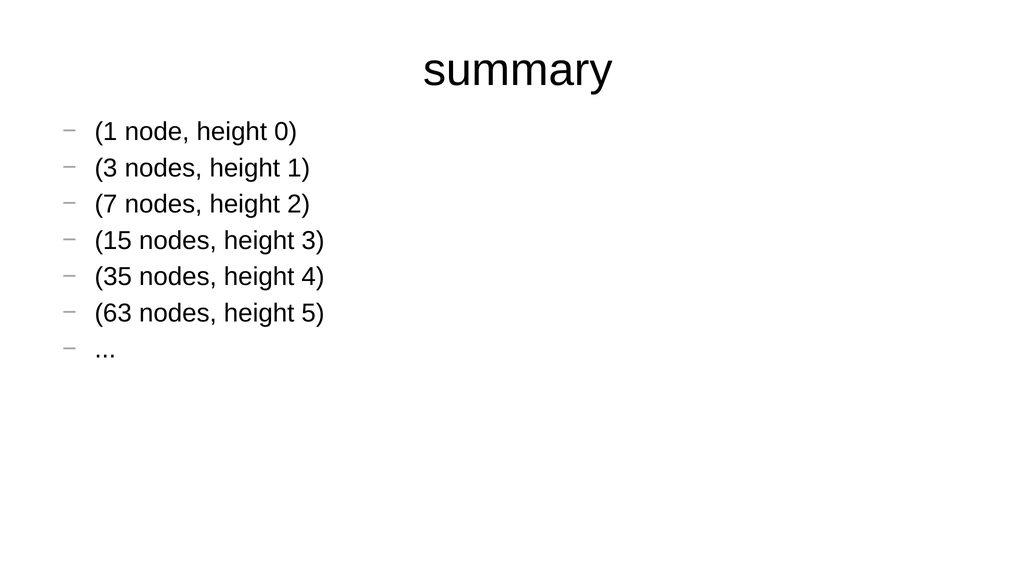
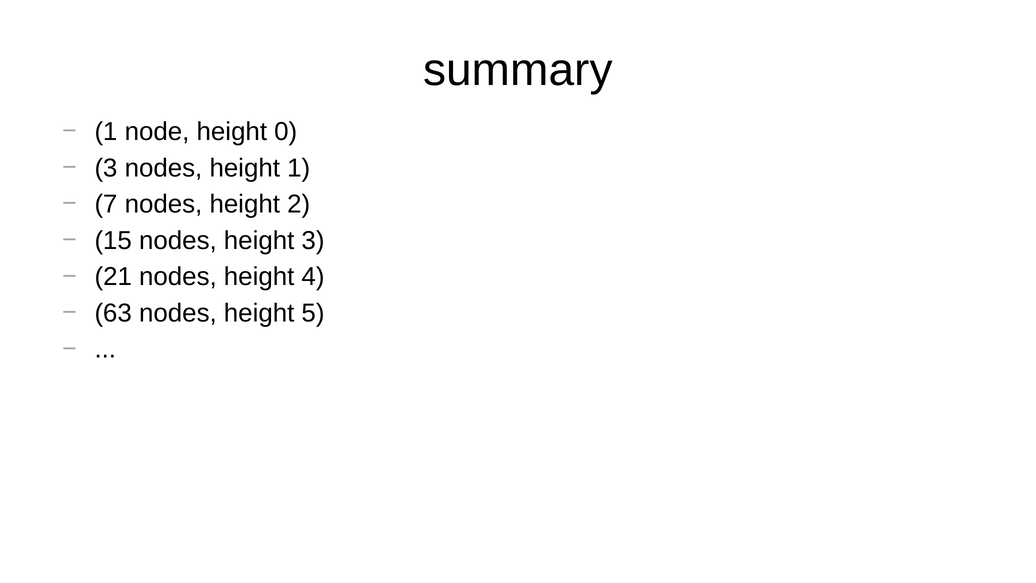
35: 35 -> 21
